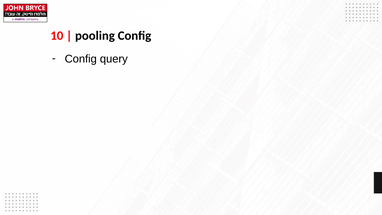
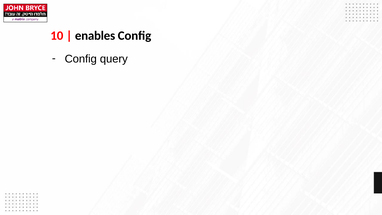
pooling: pooling -> enables
